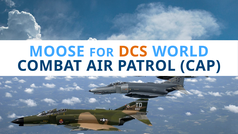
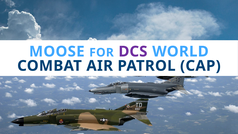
DCS colour: orange -> purple
